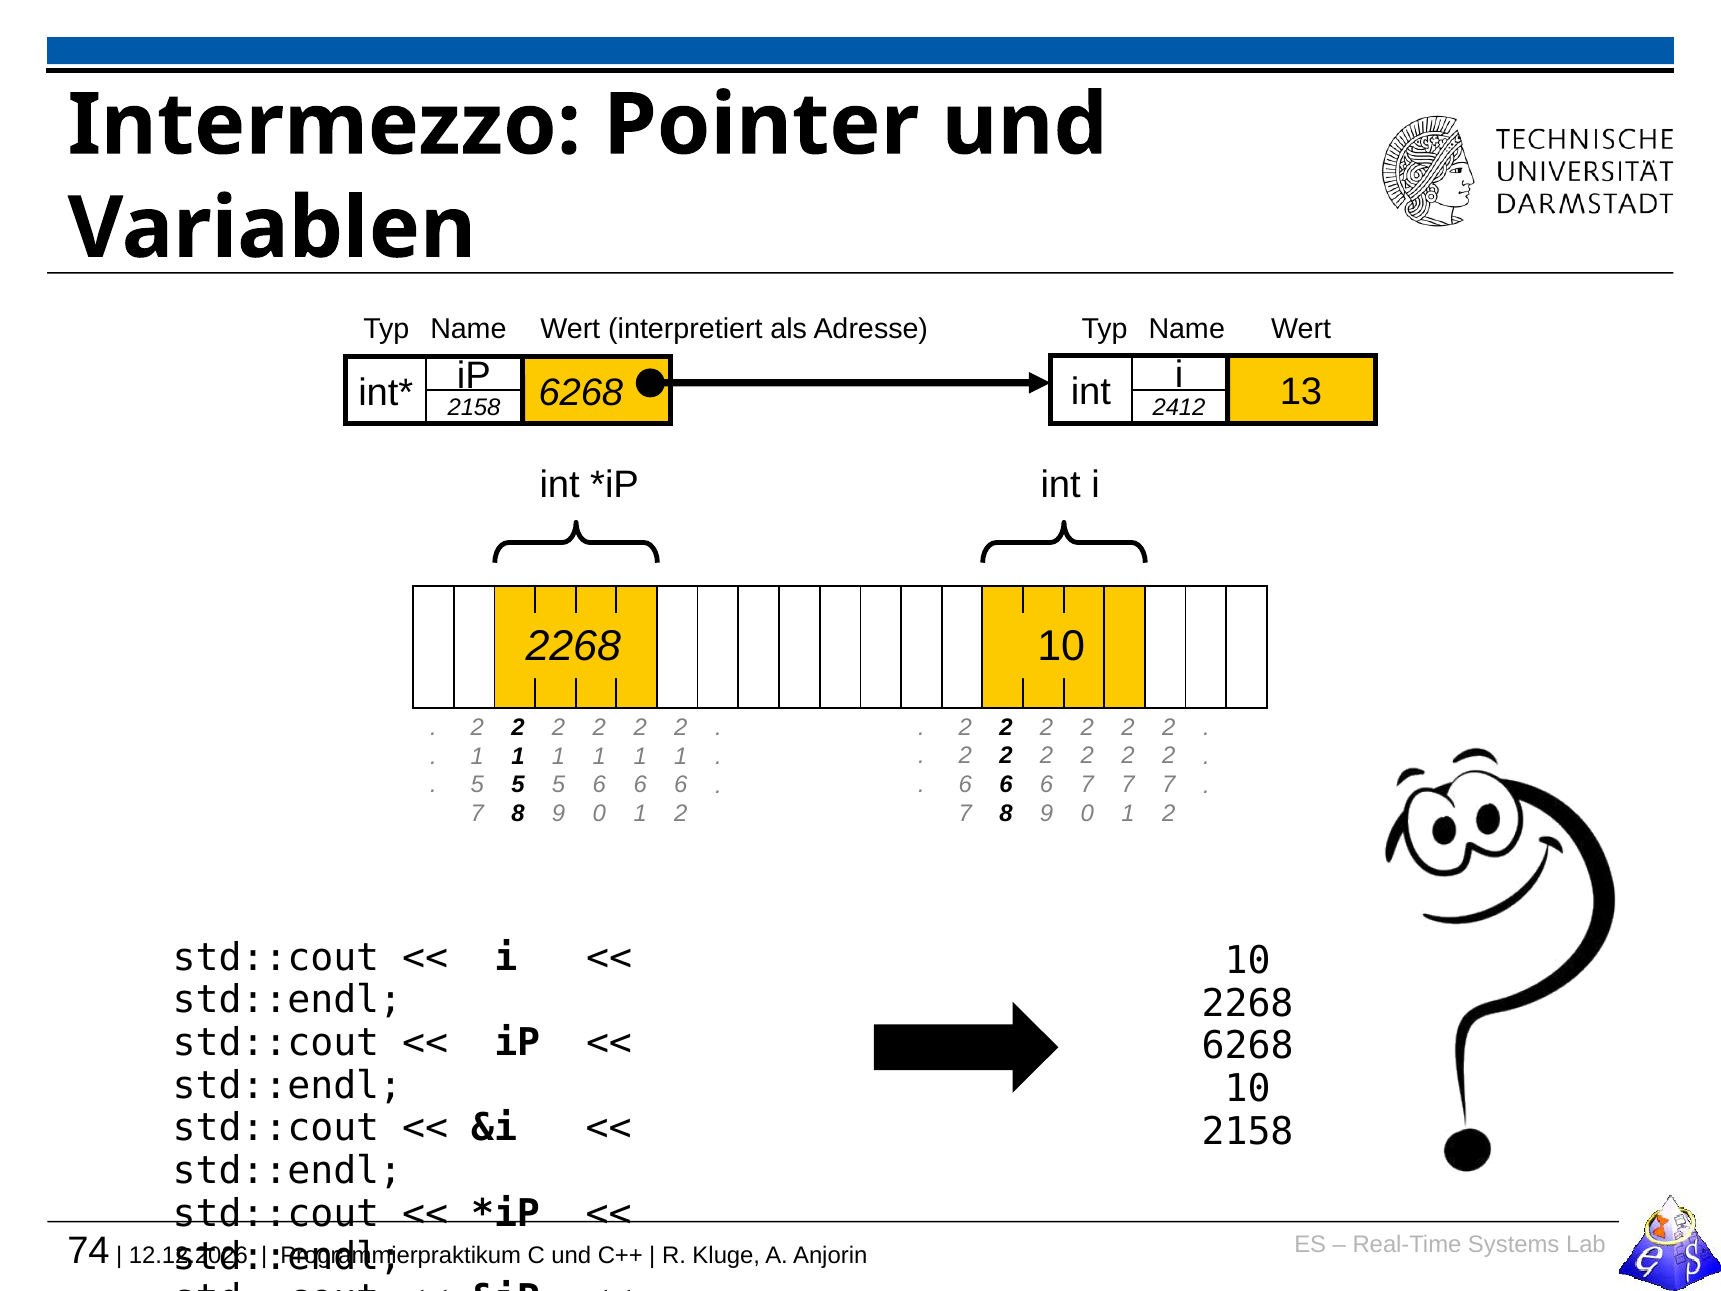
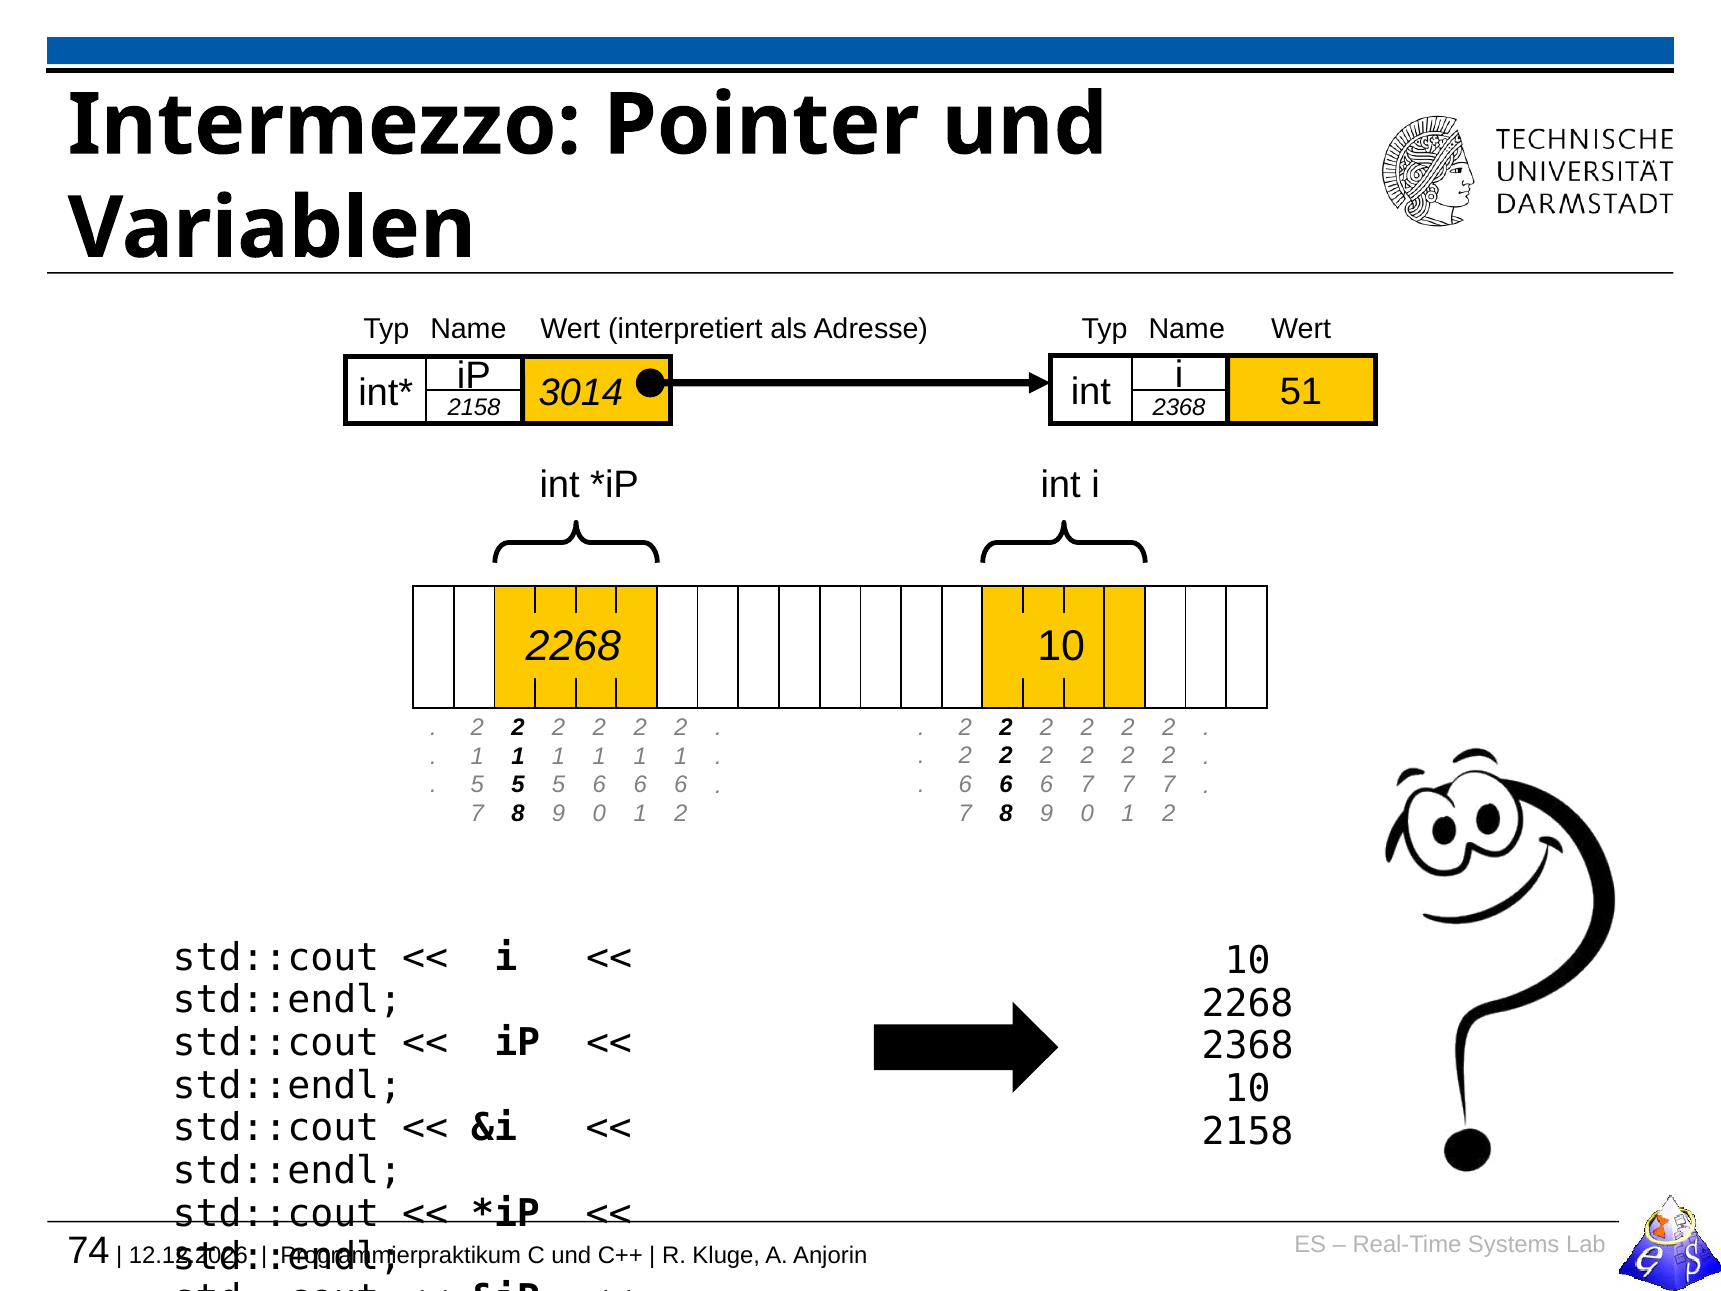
6268 at (581, 393): 6268 -> 3014
13: 13 -> 51
2412 at (1179, 407): 2412 -> 2368
6268 at (1248, 1046): 6268 -> 2368
